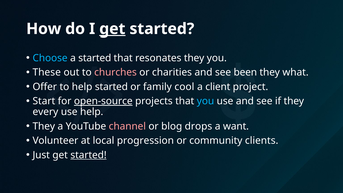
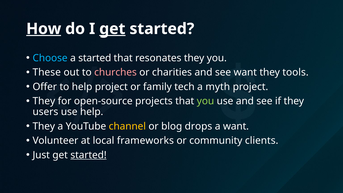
How underline: none -> present
see been: been -> want
what: what -> tools
help started: started -> project
cool: cool -> tech
client: client -> myth
Start at (44, 101): Start -> They
open-source underline: present -> none
you at (205, 101) colour: light blue -> light green
every: every -> users
channel colour: pink -> yellow
progression: progression -> frameworks
